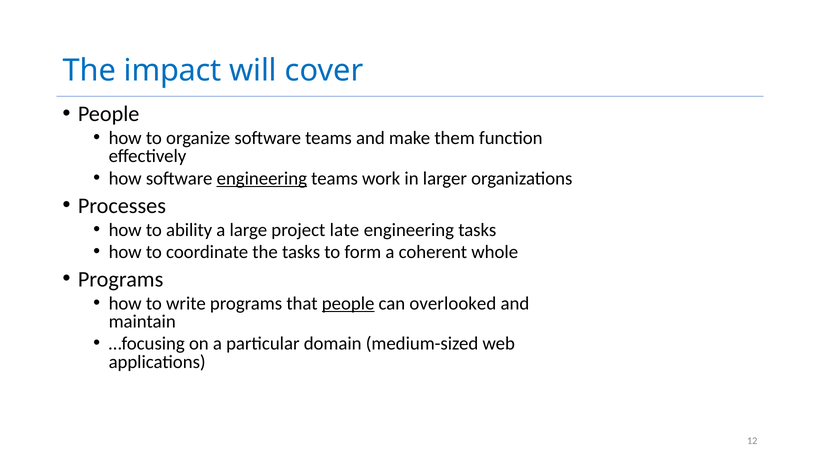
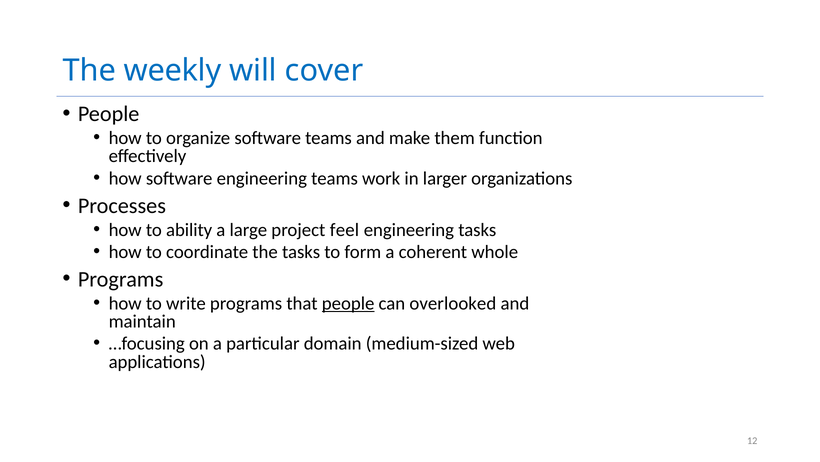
impact: impact -> weekly
engineering at (262, 178) underline: present -> none
late: late -> feel
